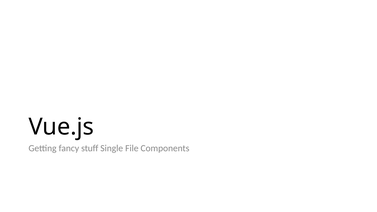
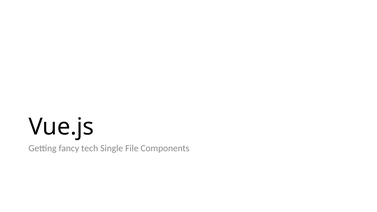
stuff: stuff -> tech
